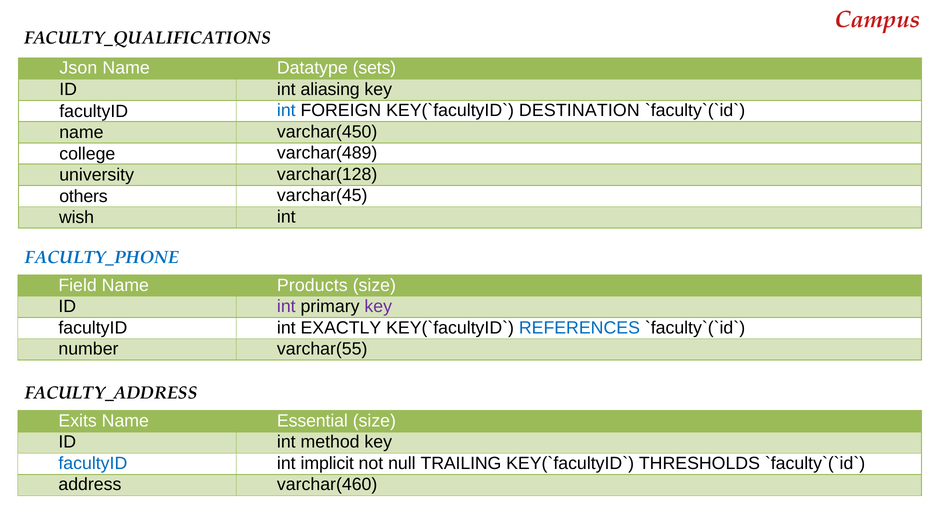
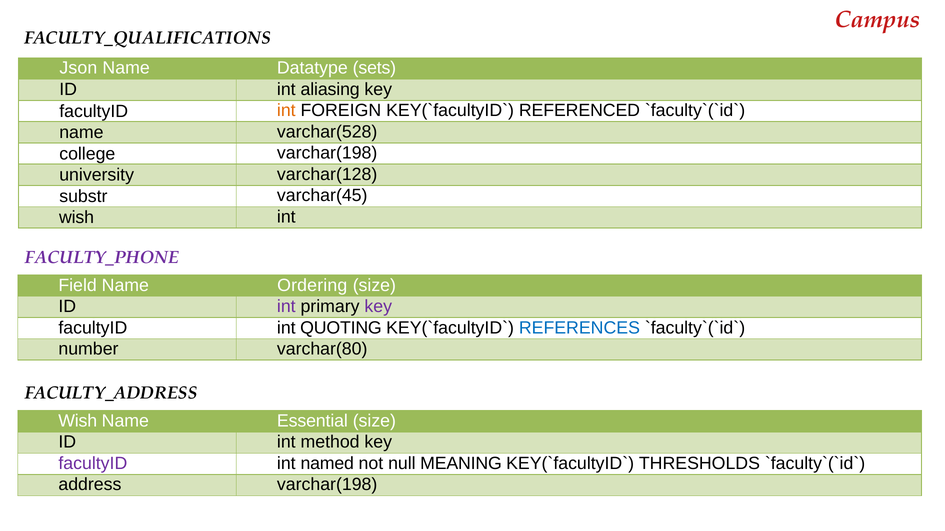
int at (286, 111) colour: blue -> orange
DESTINATION: DESTINATION -> REFERENCED
varchar(450: varchar(450 -> varchar(528
college varchar(489: varchar(489 -> varchar(198
others: others -> substr
FACULTY_PHONE colour: blue -> purple
Products: Products -> Ordering
EXACTLY: EXACTLY -> QUOTING
varchar(55: varchar(55 -> varchar(80
Exits at (78, 421): Exits -> Wish
facultyID at (93, 464) colour: blue -> purple
implicit: implicit -> named
TRAILING: TRAILING -> MEANING
address varchar(460: varchar(460 -> varchar(198
